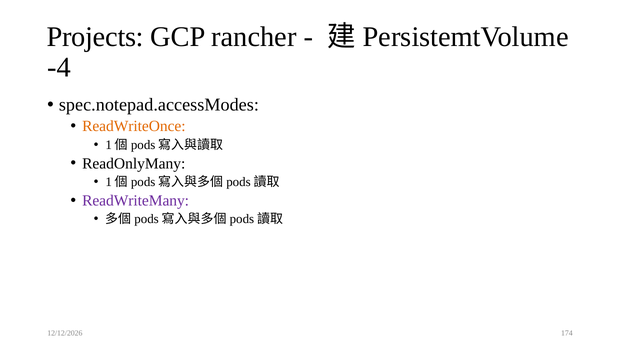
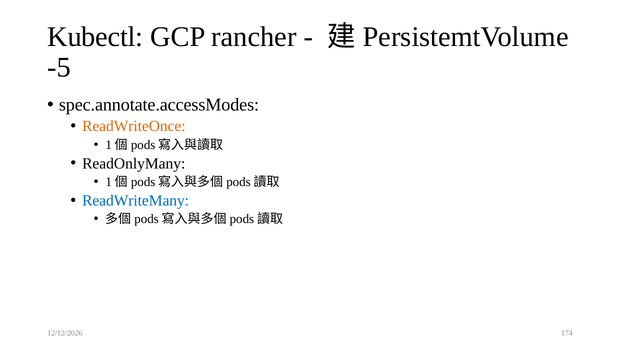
Projects: Projects -> Kubectl
-4: -4 -> -5
spec.notepad.accessModes: spec.notepad.accessModes -> spec.annotate.accessModes
ReadWriteMany colour: purple -> blue
